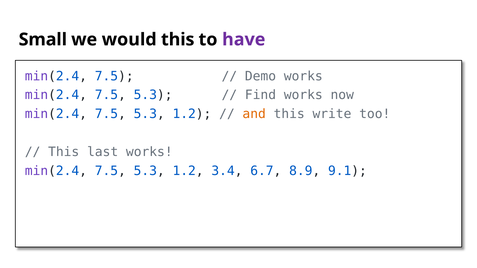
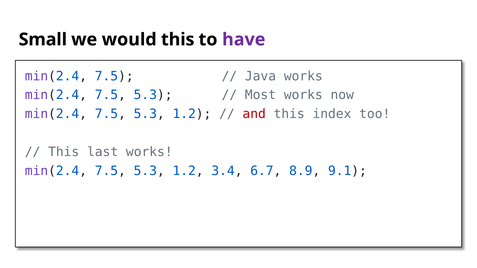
Demo: Demo -> Java
Find: Find -> Most
and colour: orange -> red
write: write -> index
